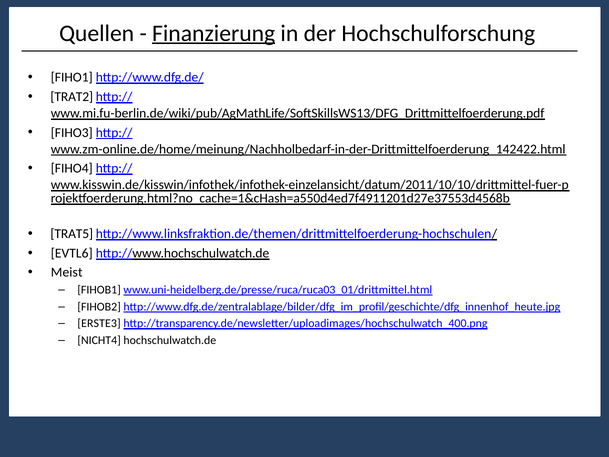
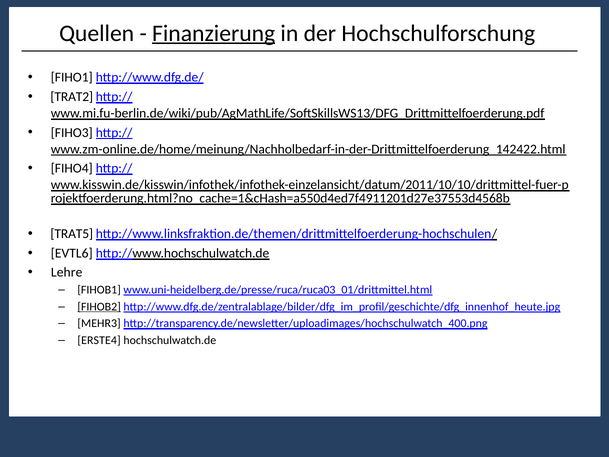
Meist: Meist -> Lehre
FIHOB2 underline: none -> present
ERSTE3: ERSTE3 -> MEHR3
NICHT4: NICHT4 -> ERSTE4
